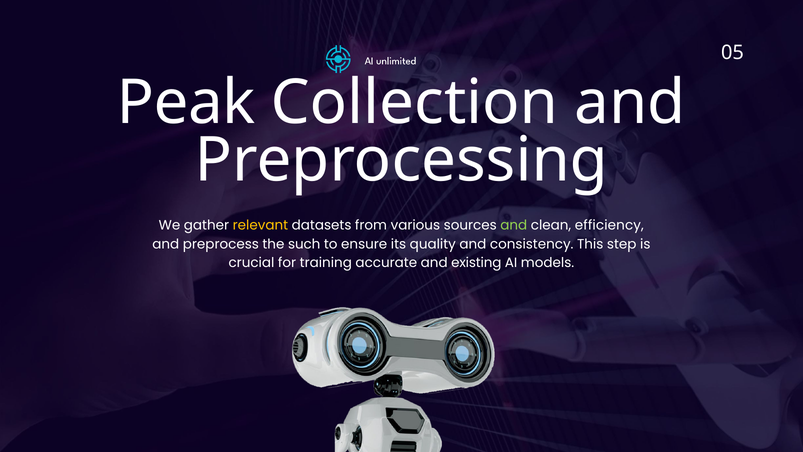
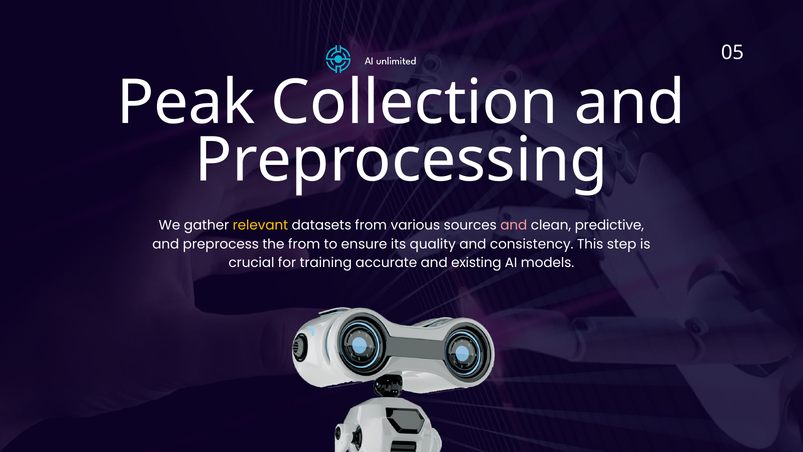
and at (514, 225) colour: light green -> pink
efficiency: efficiency -> predictive
the such: such -> from
